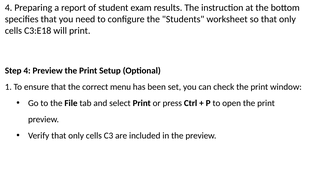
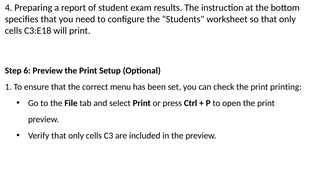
Step 4: 4 -> 6
window: window -> printing
